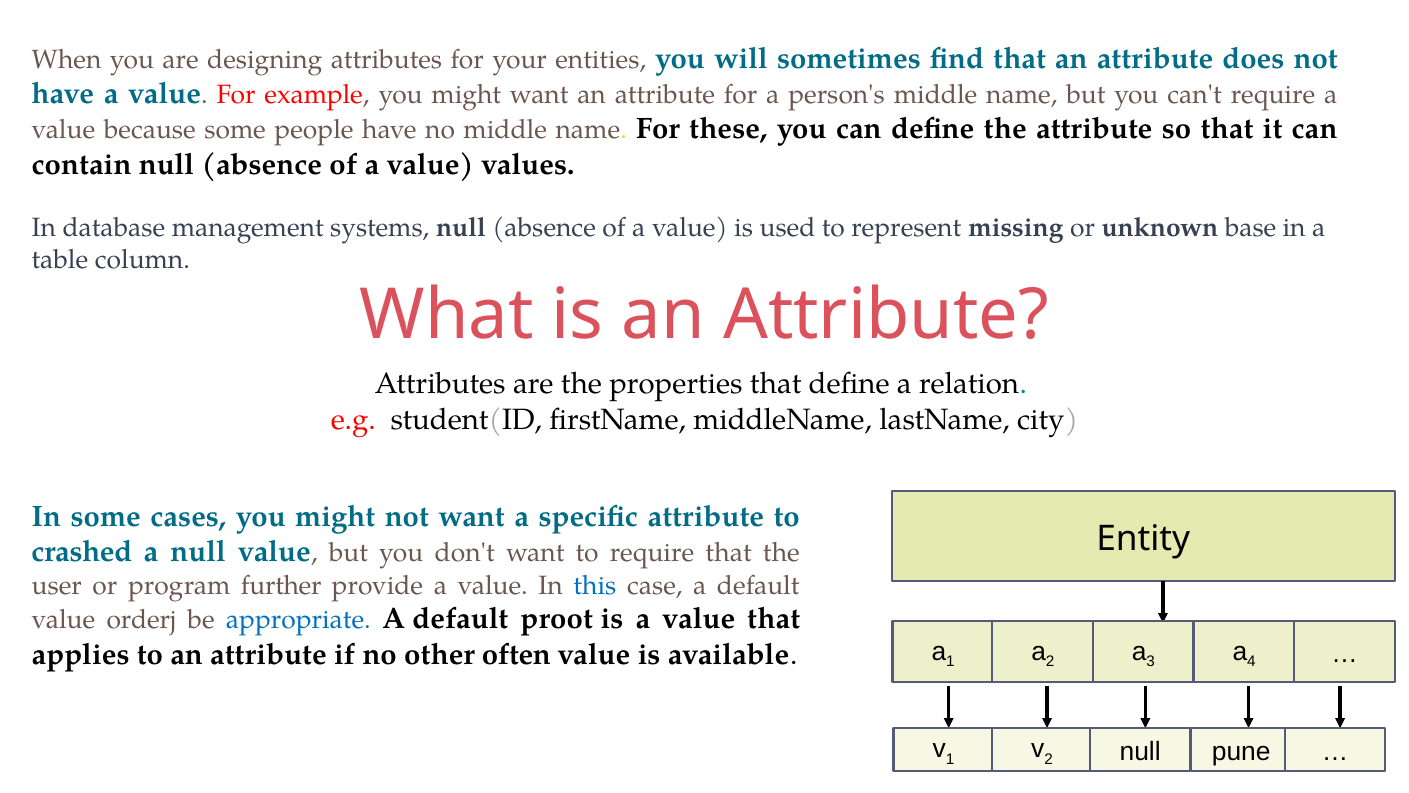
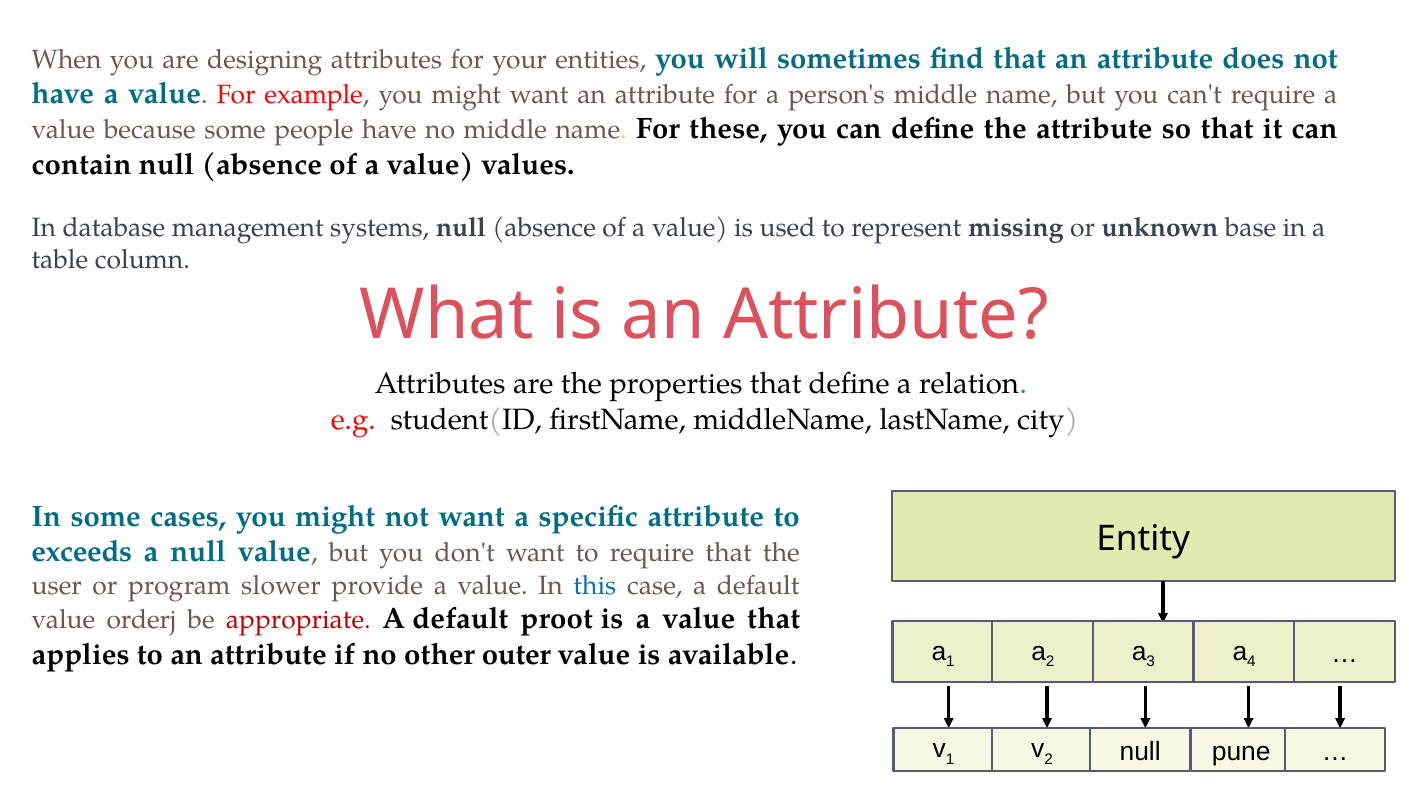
crashed: crashed -> exceeds
further: further -> slower
appropriate colour: blue -> red
often: often -> outer
